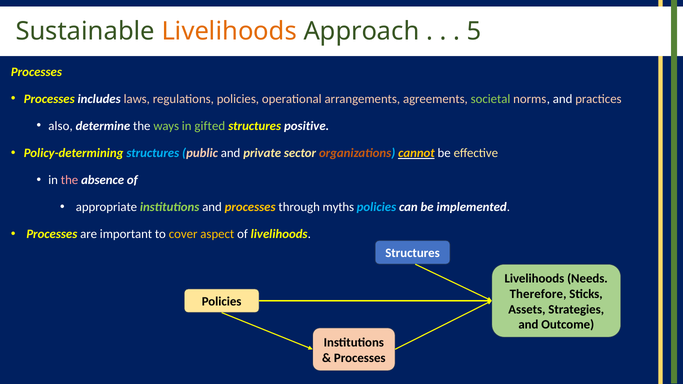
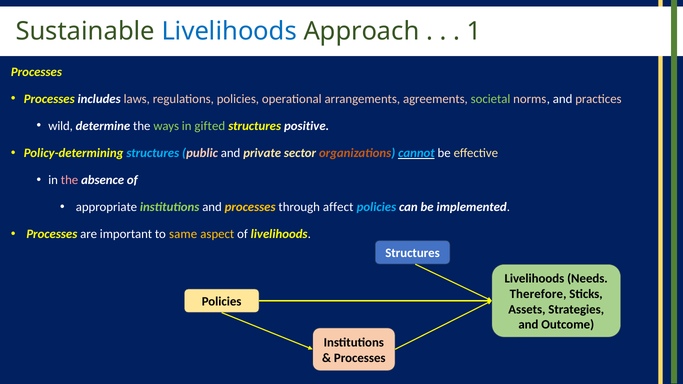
Livelihoods at (229, 31) colour: orange -> blue
5: 5 -> 1
also: also -> wild
cannot colour: yellow -> light blue
myths: myths -> affect
cover: cover -> same
